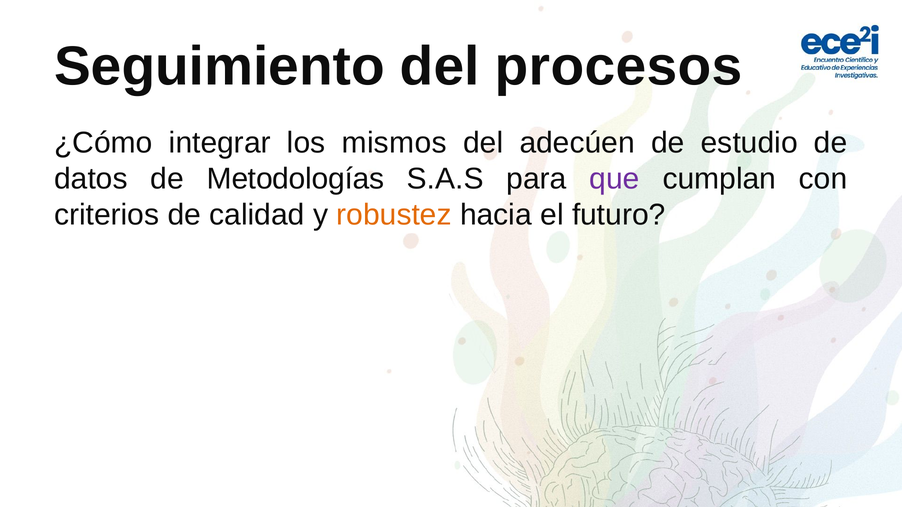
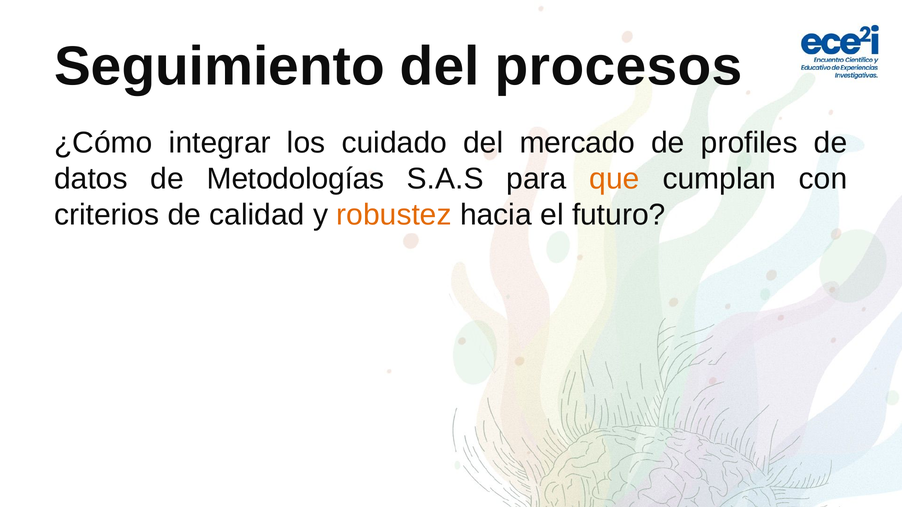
mismos: mismos -> cuidado
adecúen: adecúen -> mercado
estudio: estudio -> profiles
que colour: purple -> orange
